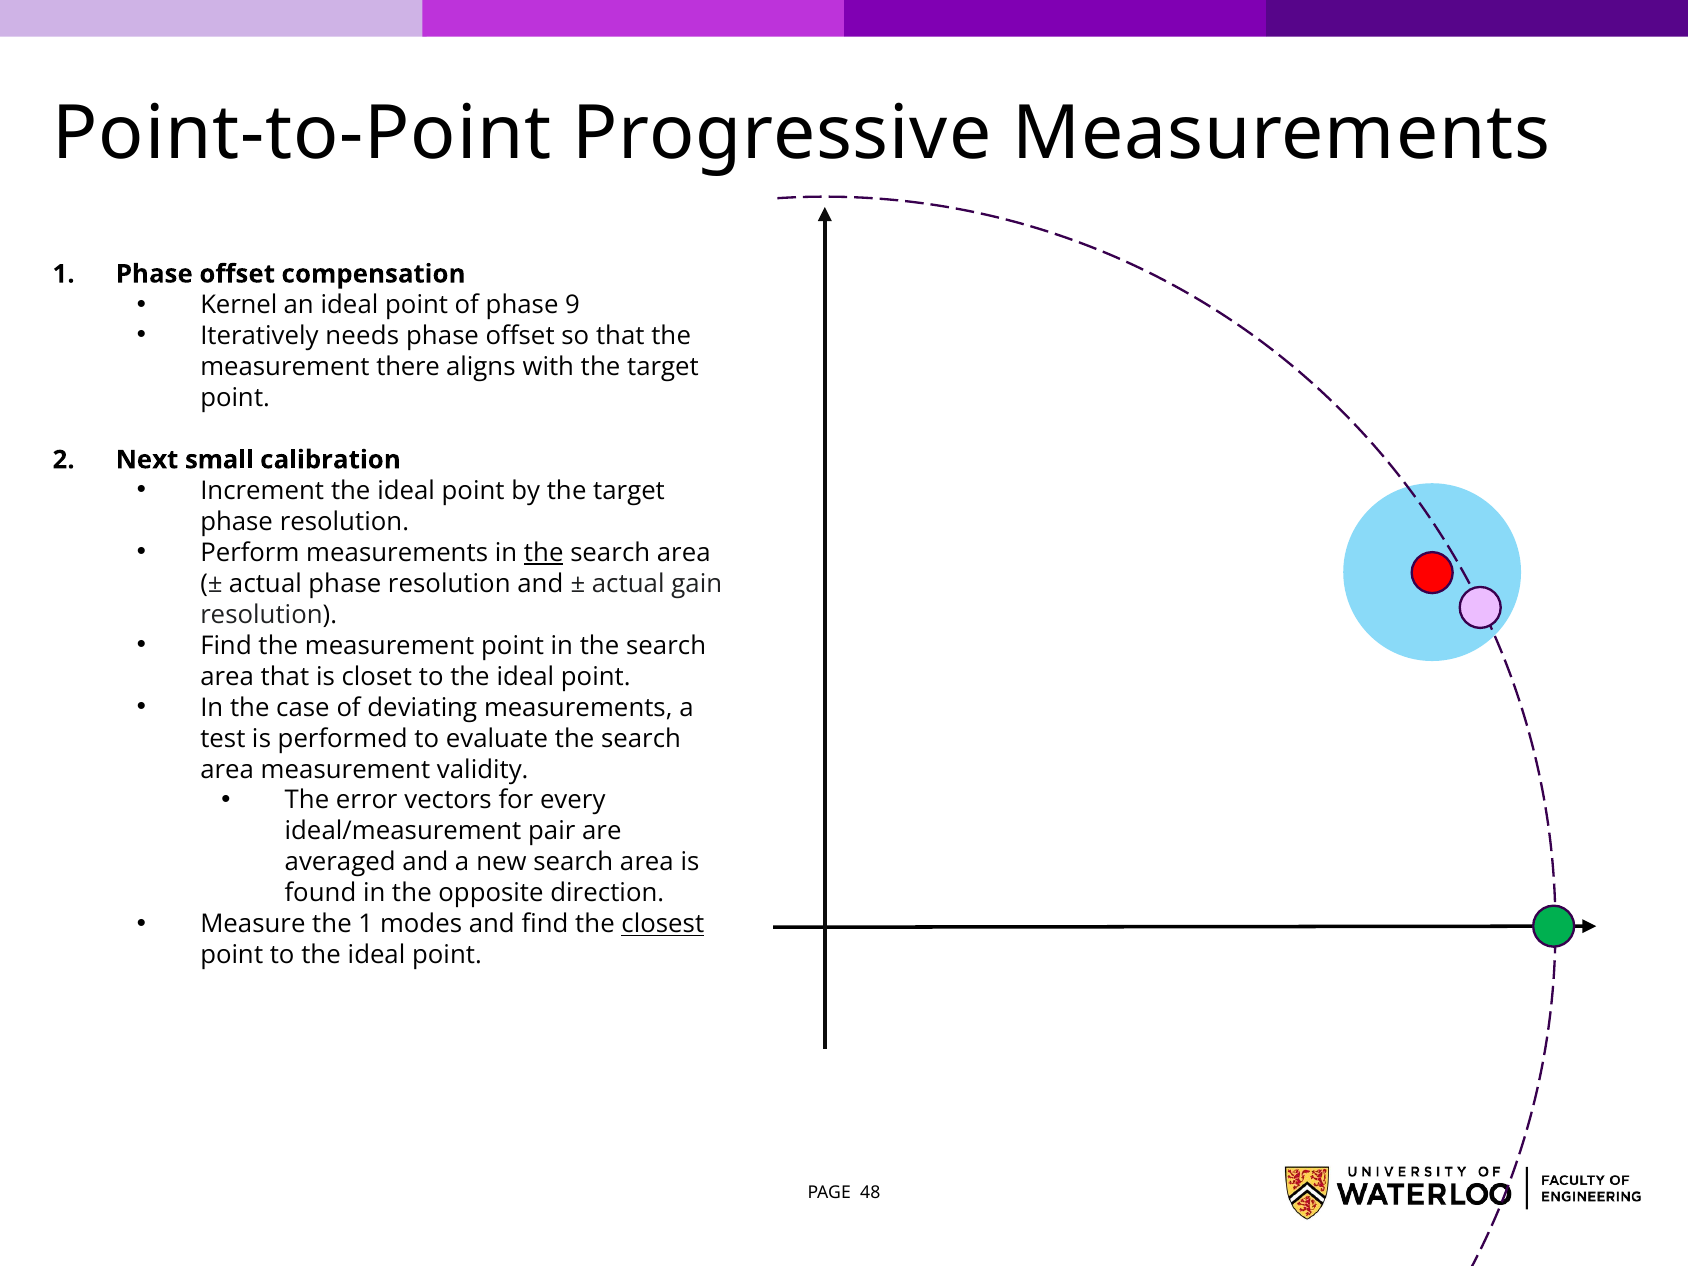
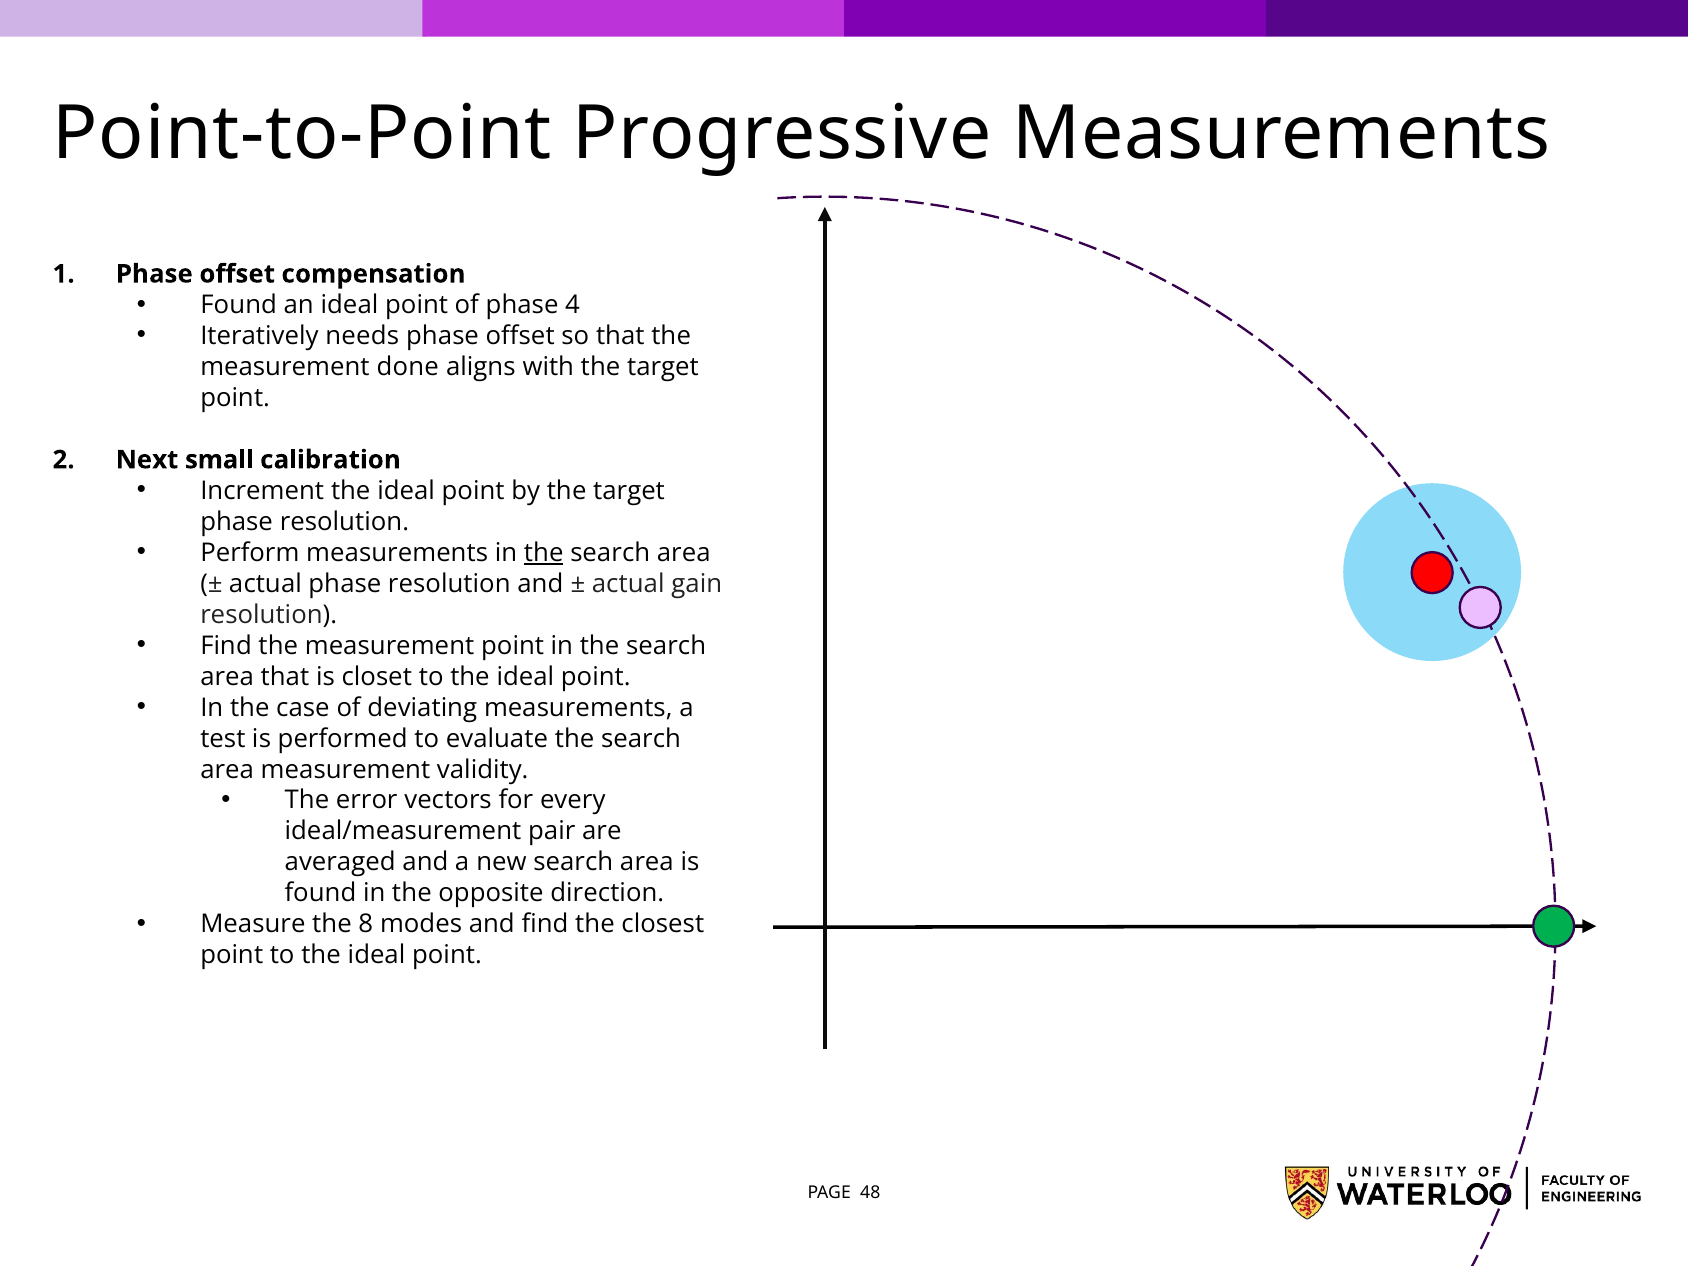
Kernel at (239, 305): Kernel -> Found
9: 9 -> 4
there: there -> done
the 1: 1 -> 8
closest underline: present -> none
